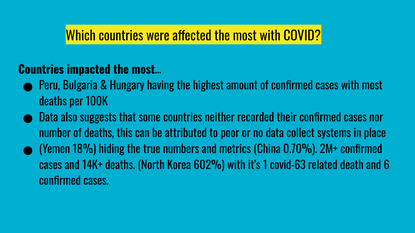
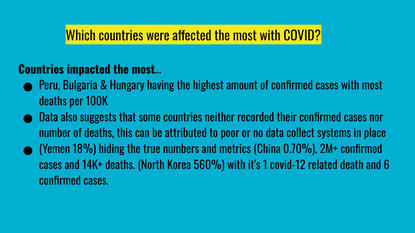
602%: 602% -> 560%
covid-63: covid-63 -> covid-12
